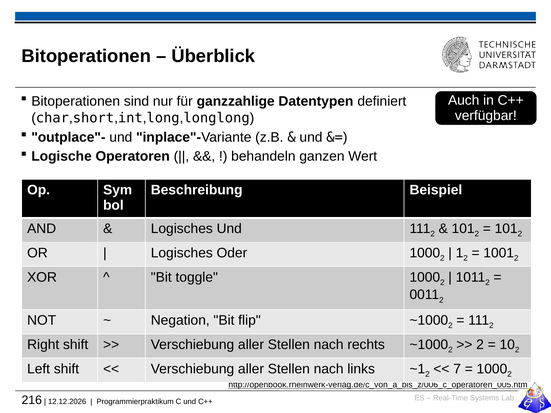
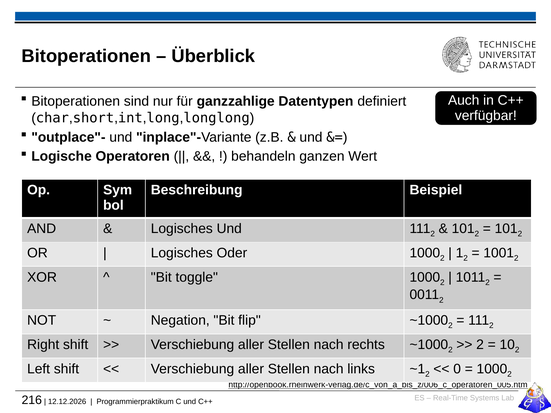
7: 7 -> 0
